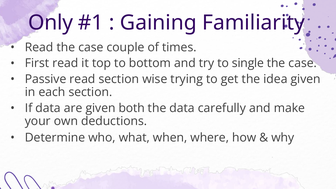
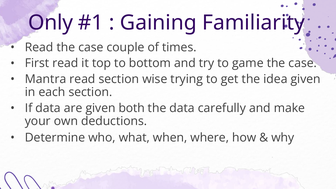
single: single -> game
Passive: Passive -> Mantra
